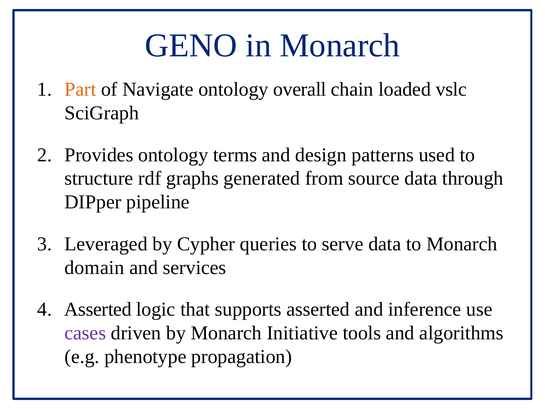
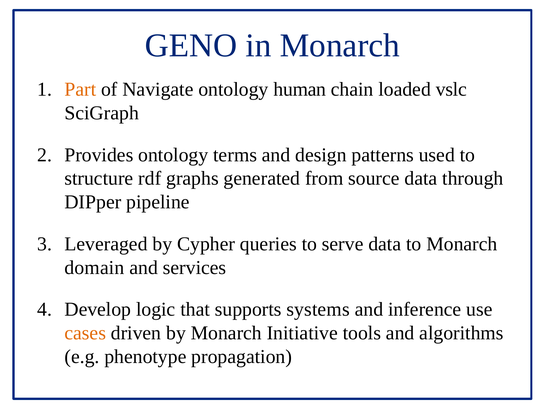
overall: overall -> human
Asserted at (98, 309): Asserted -> Develop
supports asserted: asserted -> systems
cases colour: purple -> orange
